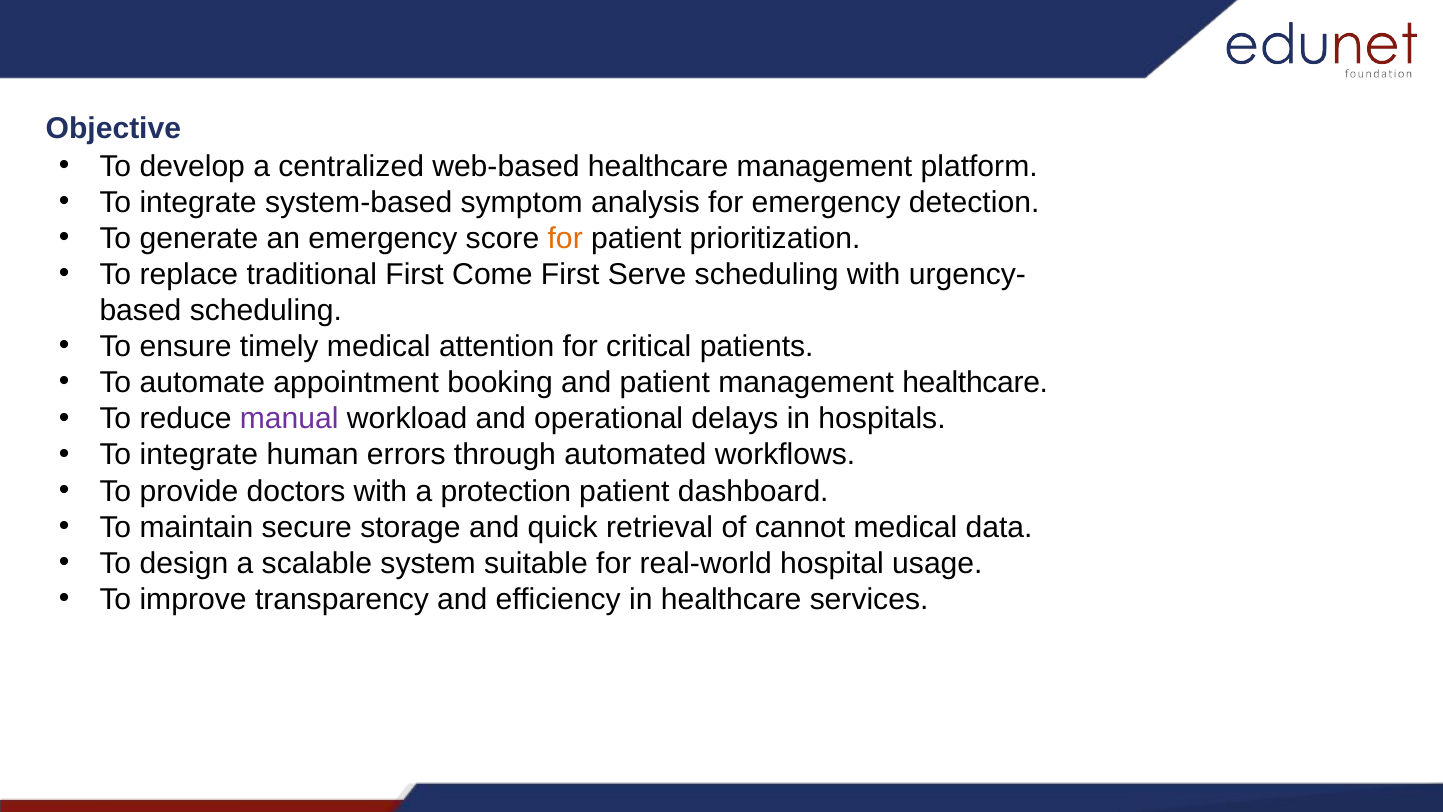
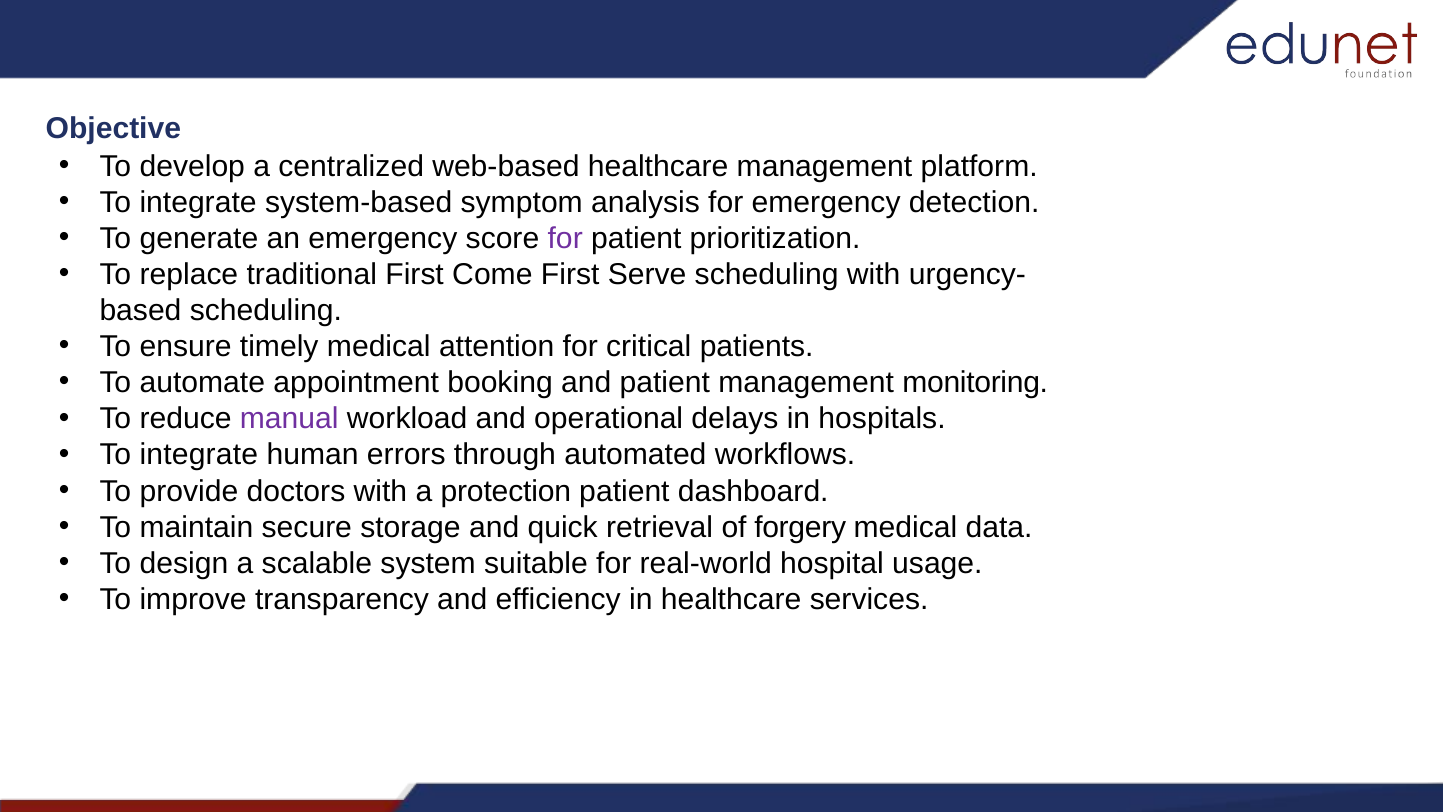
for at (565, 238) colour: orange -> purple
management healthcare: healthcare -> monitoring
cannot: cannot -> forgery
